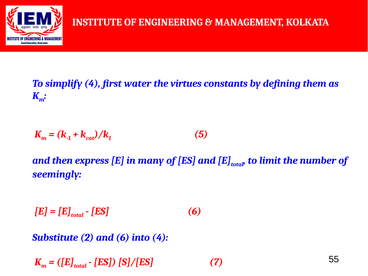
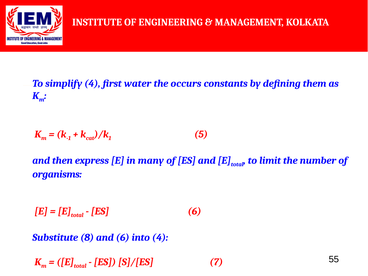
virtues: virtues -> occurs
seemingly: seemingly -> organisms
2: 2 -> 8
